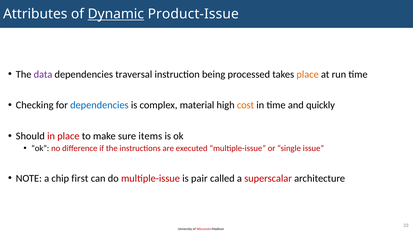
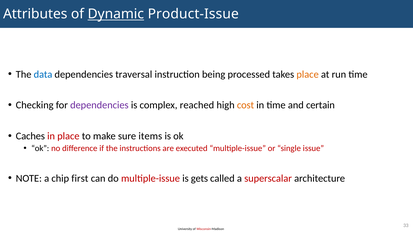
data colour: purple -> blue
dependencies at (99, 105) colour: blue -> purple
material: material -> reached
quickly: quickly -> certain
Should: Should -> Caches
pair: pair -> gets
